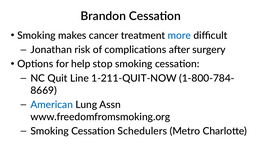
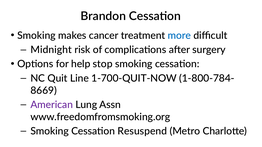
Jonathan: Jonathan -> Midnight
1-211-QUIT-NOW: 1-211-QUIT-NOW -> 1-700-QUIT-NOW
American colour: blue -> purple
Schedulers: Schedulers -> Resuspend
